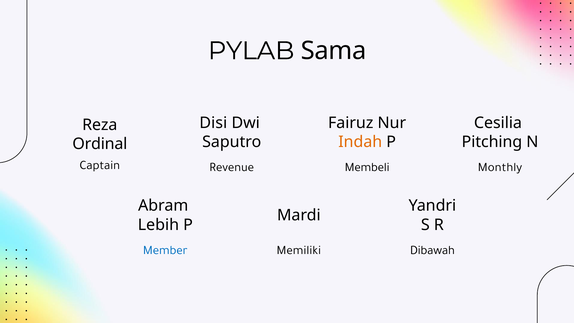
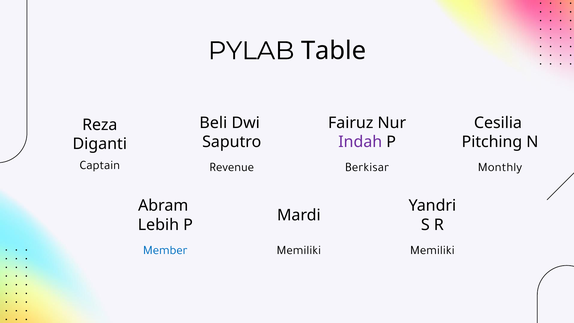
Sama: Sama -> Table
Disi: Disi -> Beli
Indah colour: orange -> purple
Ordinal: Ordinal -> Diganti
Membeli: Membeli -> Berkisar
Dibawah at (432, 250): Dibawah -> Memiliki
